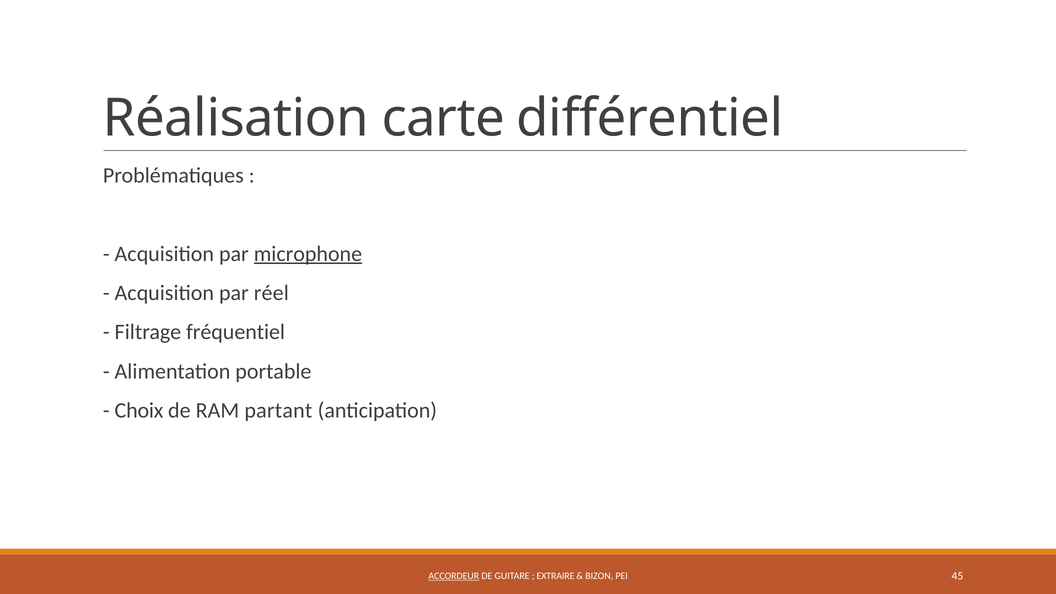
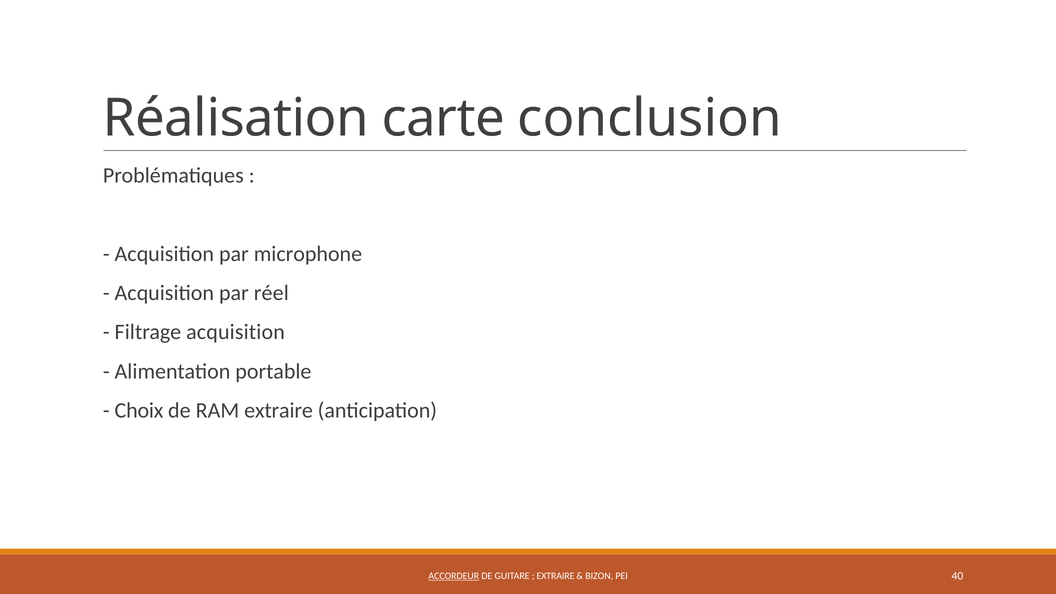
différentiel: différentiel -> conclusion
microphone underline: present -> none
Filtrage fréquentiel: fréquentiel -> acquisition
RAM partant: partant -> extraire
45: 45 -> 40
